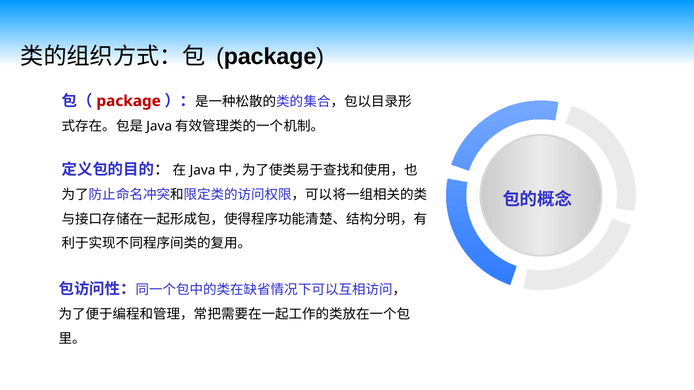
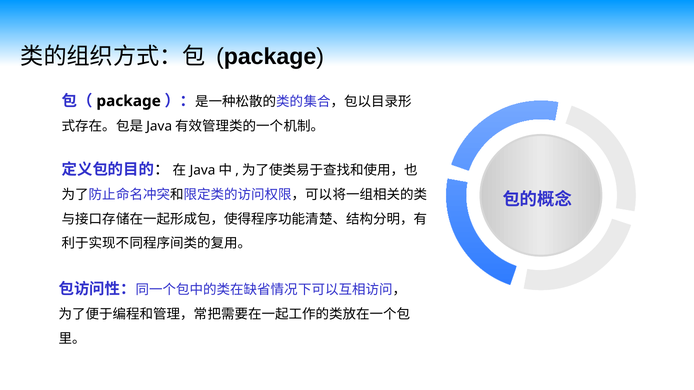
package at (129, 101) colour: red -> black
